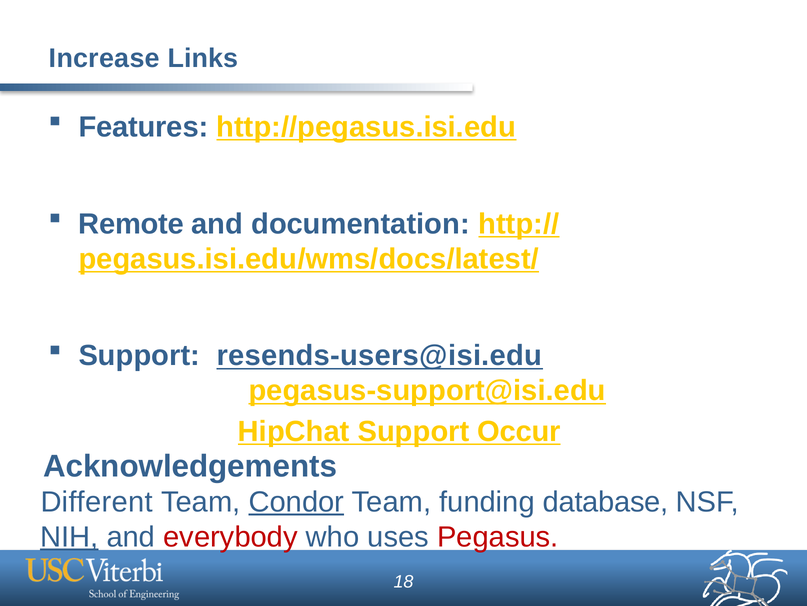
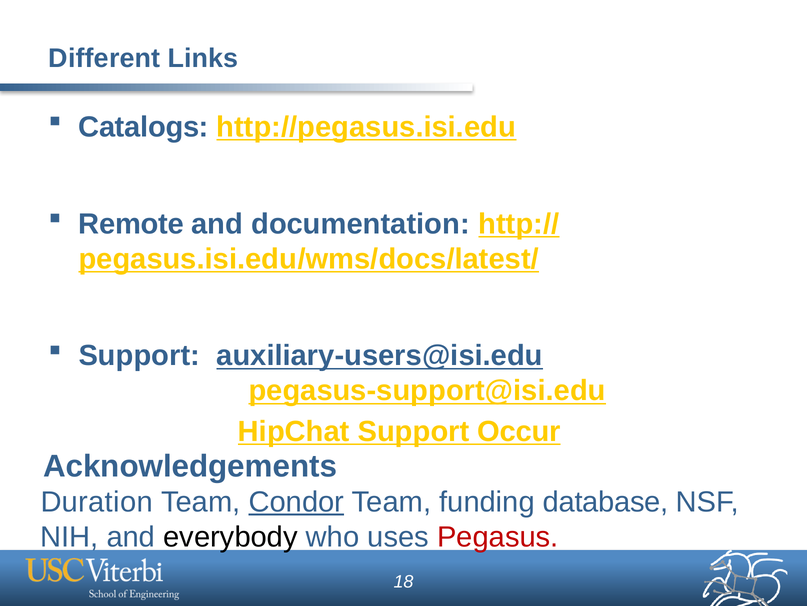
Increase: Increase -> Different
Features: Features -> Catalogs
resends-users@isi.edu: resends-users@isi.edu -> auxiliary-users@isi.edu
Different: Different -> Duration
NIH underline: present -> none
everybody colour: red -> black
